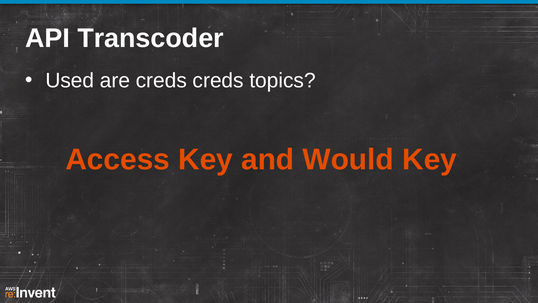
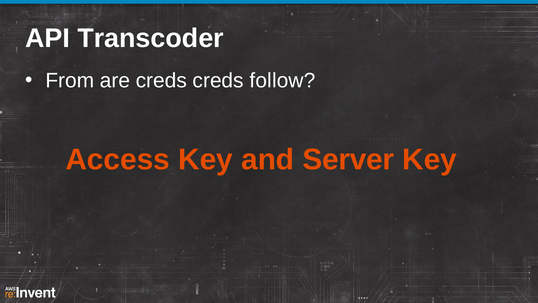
Used: Used -> From
topics: topics -> follow
Would: Would -> Server
